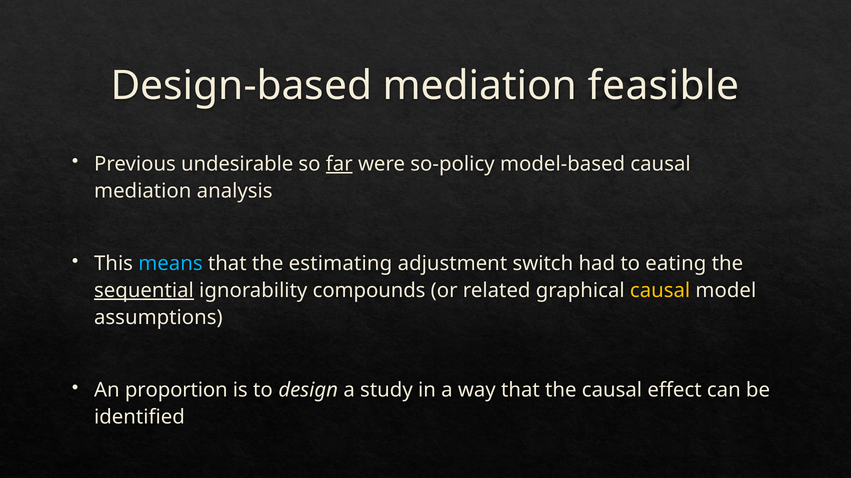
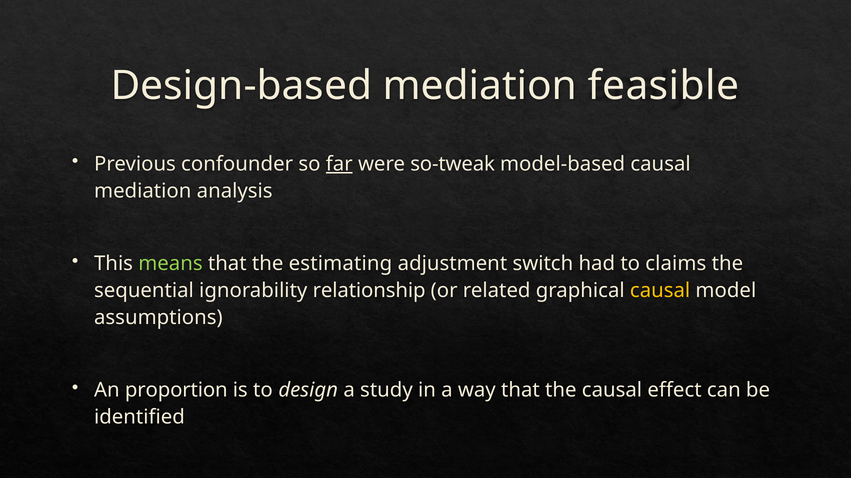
undesirable: undesirable -> confounder
so-policy: so-policy -> so-tweak
means colour: light blue -> light green
eating: eating -> claims
sequential underline: present -> none
compounds: compounds -> relationship
